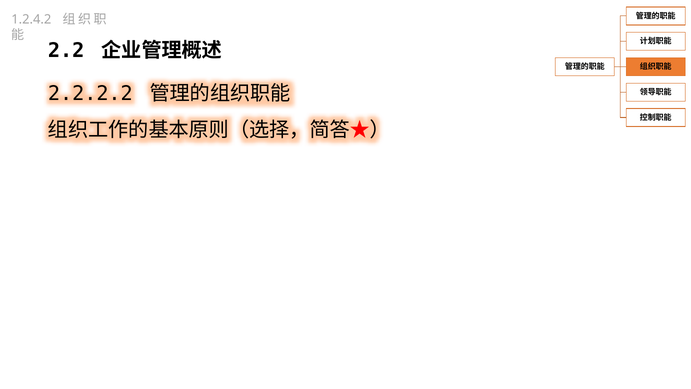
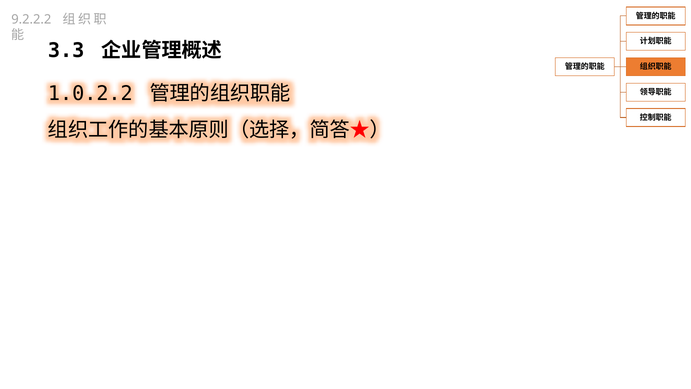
1.2.4.2: 1.2.4.2 -> 9.2.2.2
2.2: 2.2 -> 3.3
2.2.2.2: 2.2.2.2 -> 1.0.2.2
